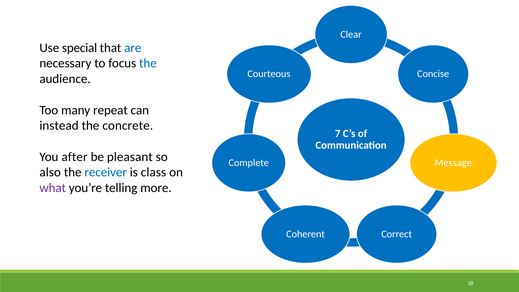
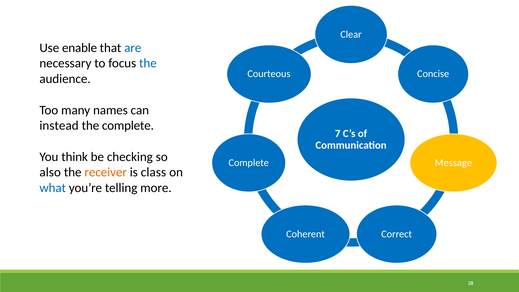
special: special -> enable
repeat: repeat -> names
the concrete: concrete -> complete
after: after -> think
pleasant: pleasant -> checking
receiver colour: blue -> orange
what colour: purple -> blue
